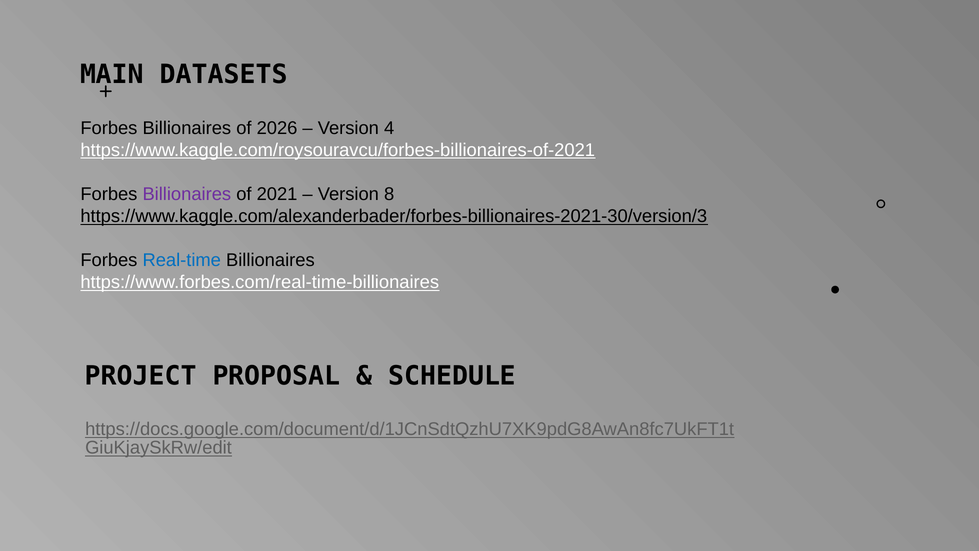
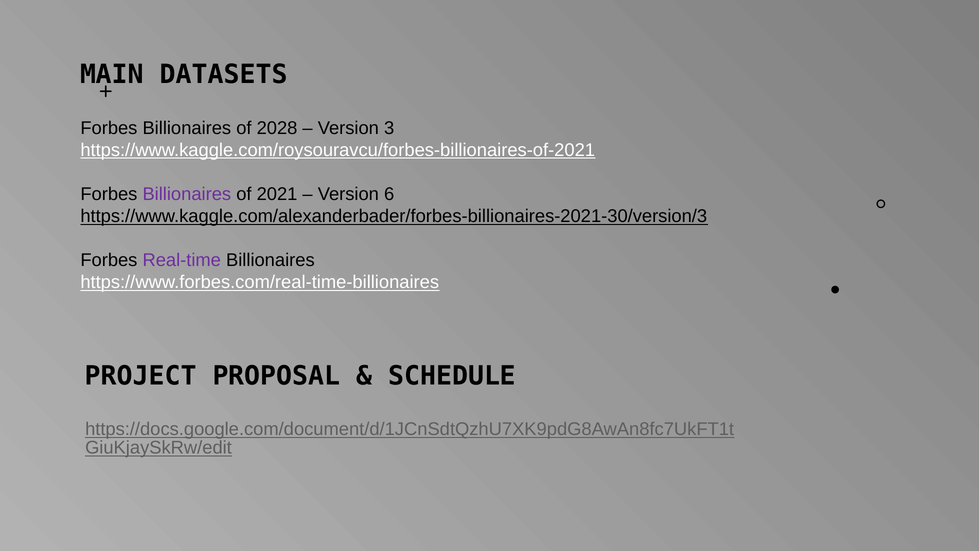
2026: 2026 -> 2028
4: 4 -> 3
8: 8 -> 6
Real-time colour: blue -> purple
